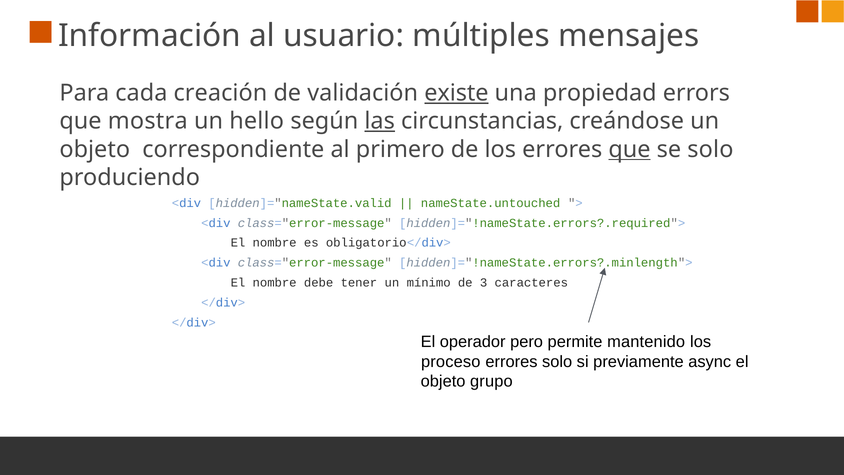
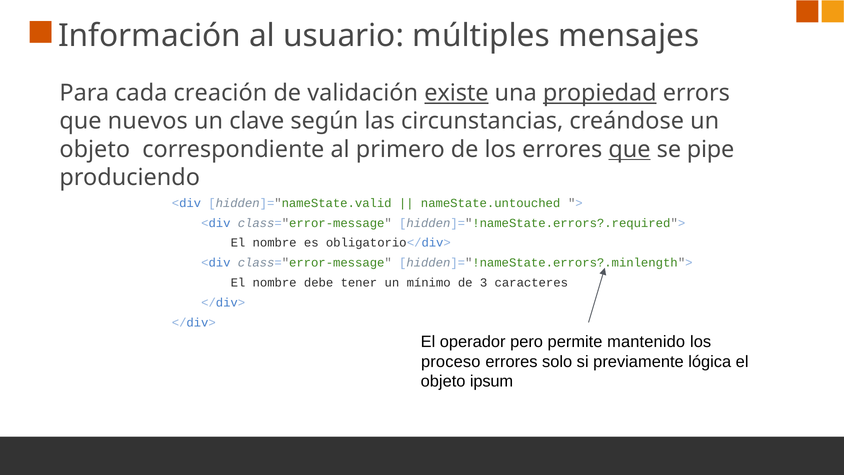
propiedad underline: none -> present
mostra: mostra -> nuevos
hello: hello -> clave
las underline: present -> none
se solo: solo -> pipe
async: async -> lógica
grupo: grupo -> ipsum
